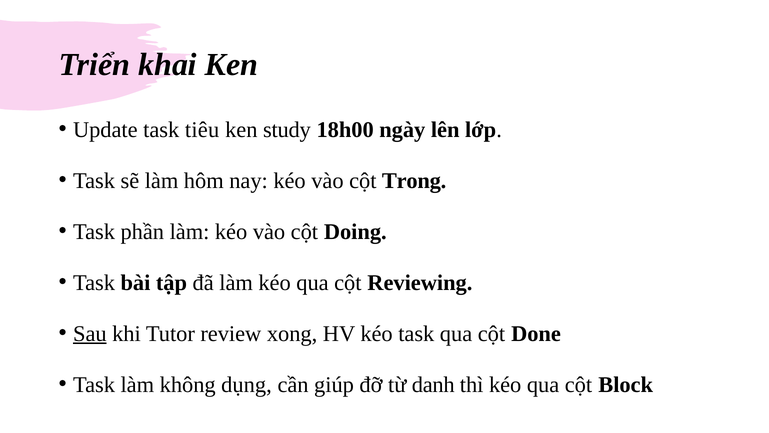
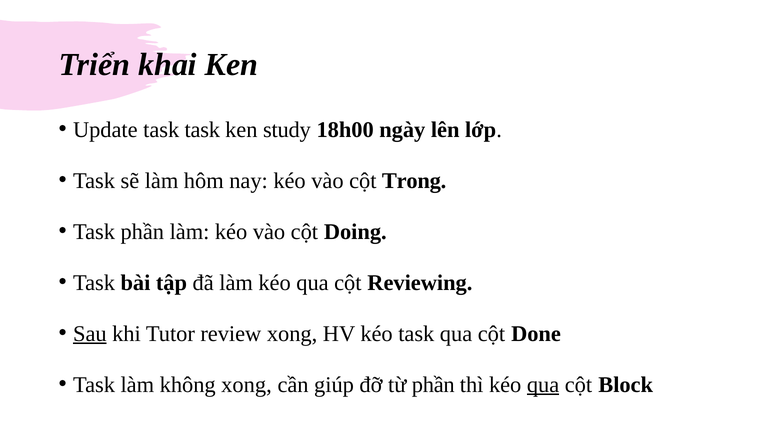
task tiêu: tiêu -> task
không dụng: dụng -> xong
từ danh: danh -> phần
qua at (543, 384) underline: none -> present
